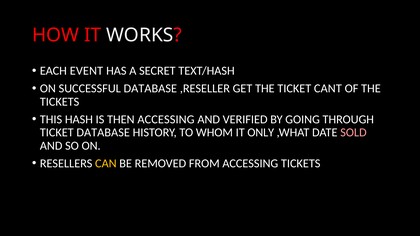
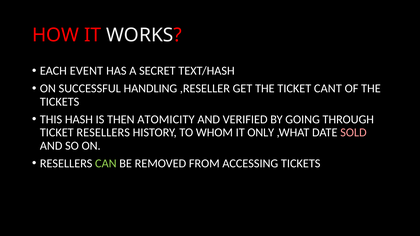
SUCCESSFUL DATABASE: DATABASE -> HANDLING
THEN ACCESSING: ACCESSING -> ATOMICITY
TICKET DATABASE: DATABASE -> RESELLERS
CAN colour: yellow -> light green
